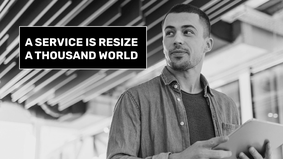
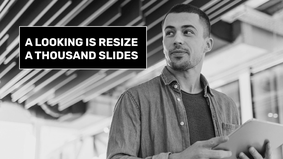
SERVICE: SERVICE -> LOOKING
WORLD: WORLD -> SLIDES
